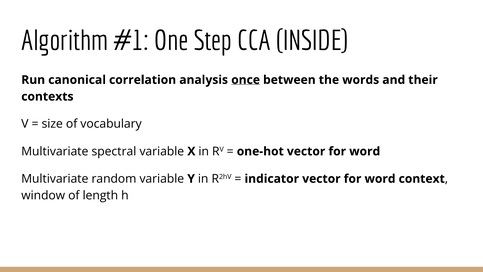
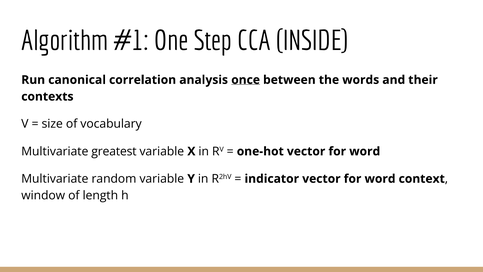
spectral: spectral -> greatest
